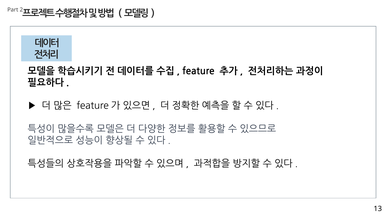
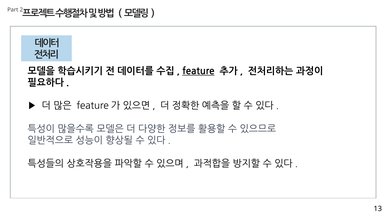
feature underline: none -> present
